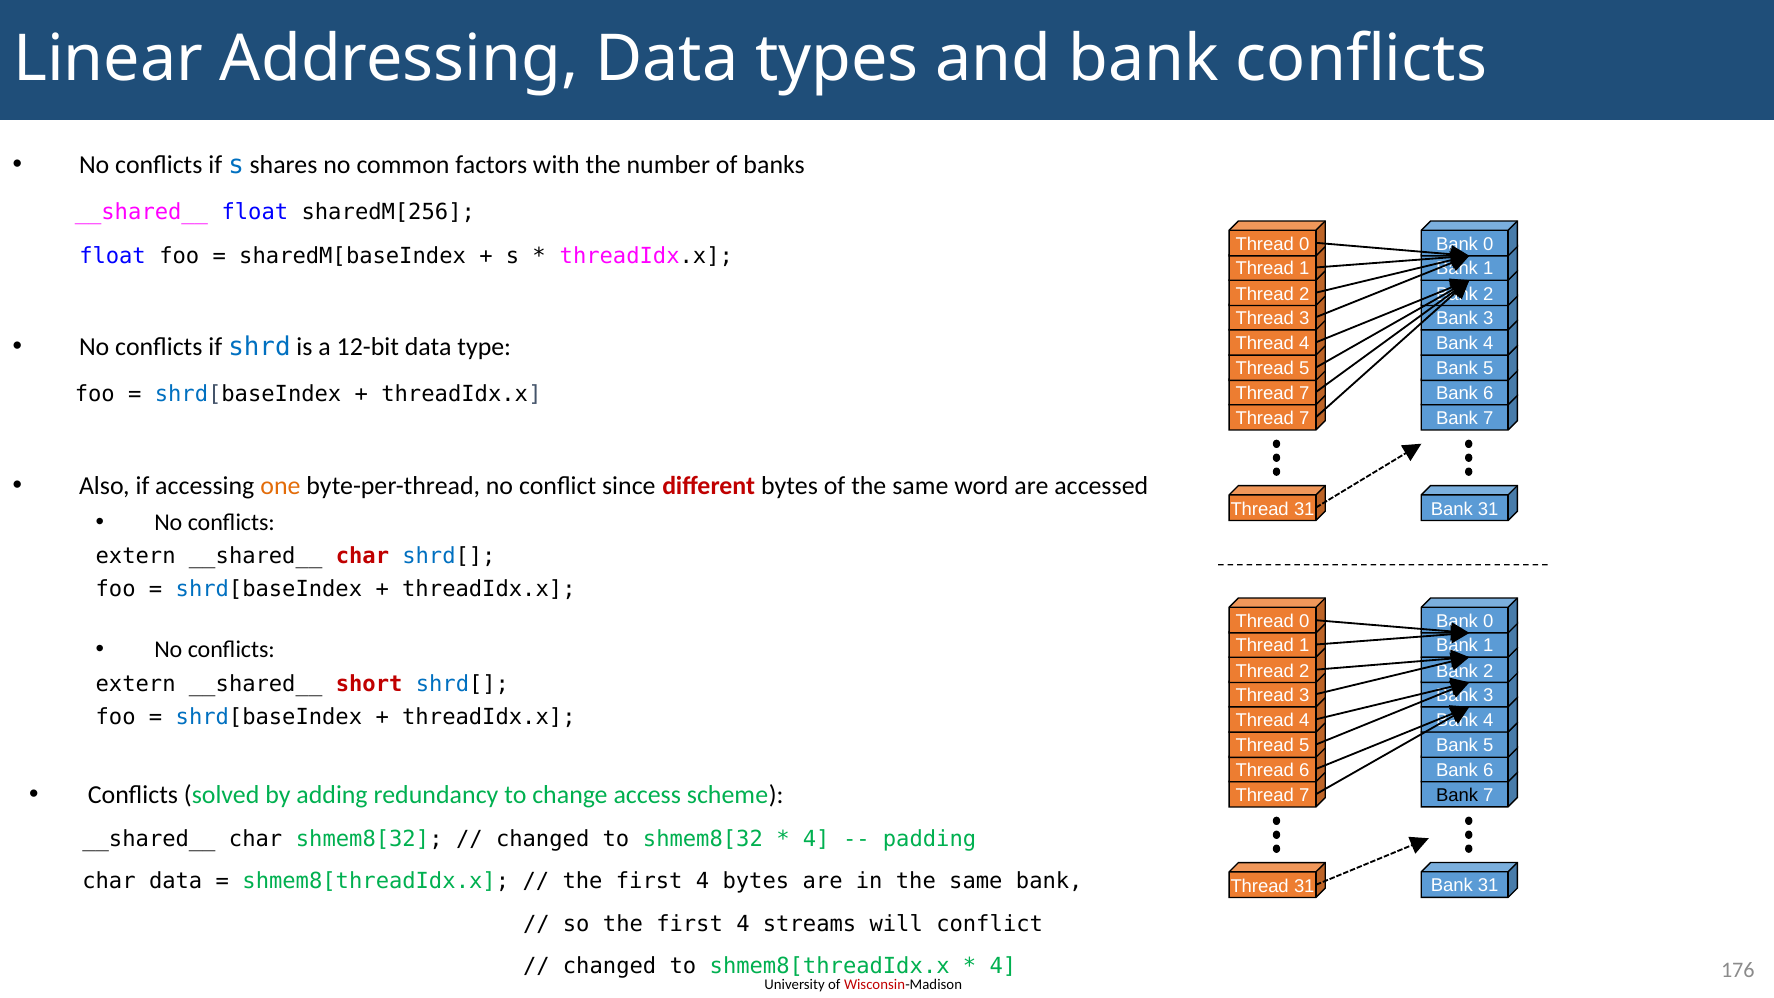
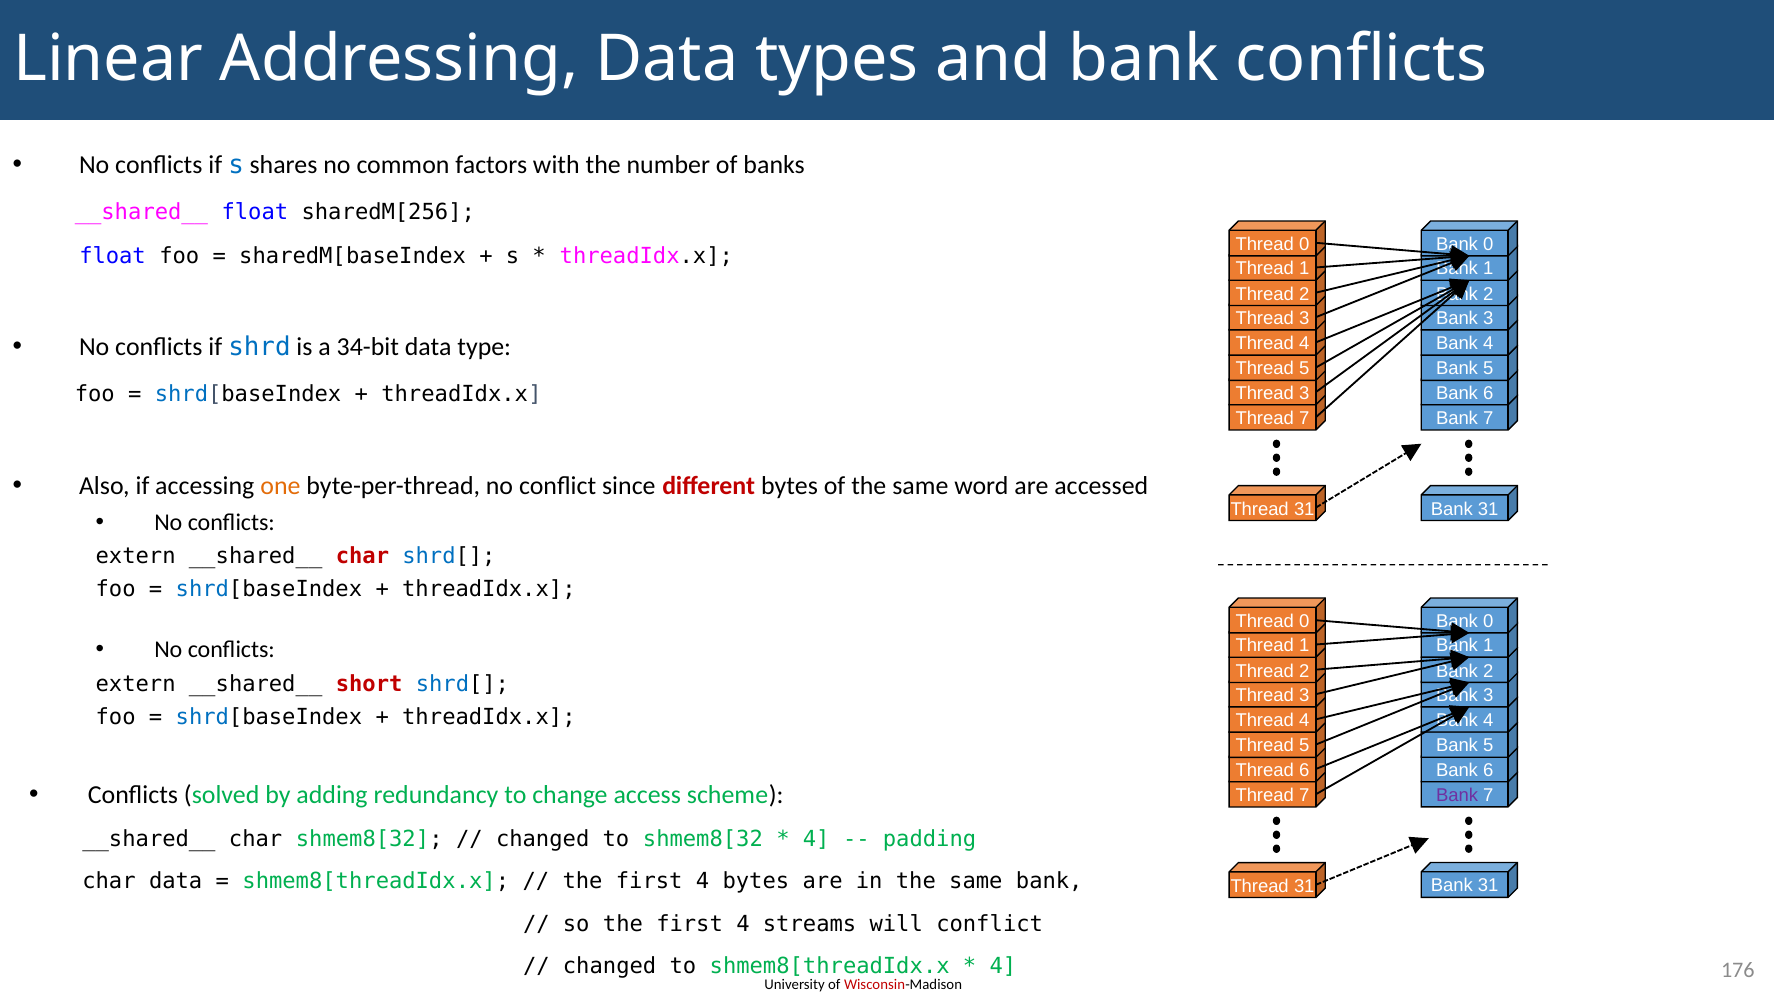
12-bit: 12-bit -> 34-bit
7 at (1304, 393): 7 -> 3
Bank at (1457, 795) colour: black -> purple
